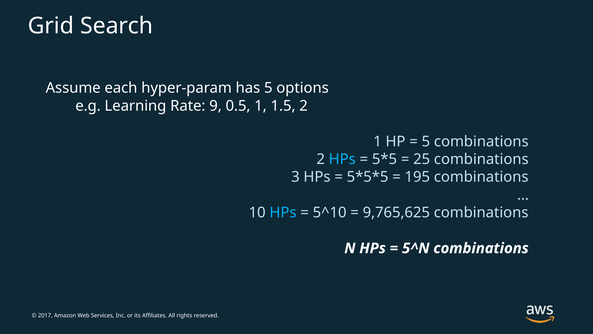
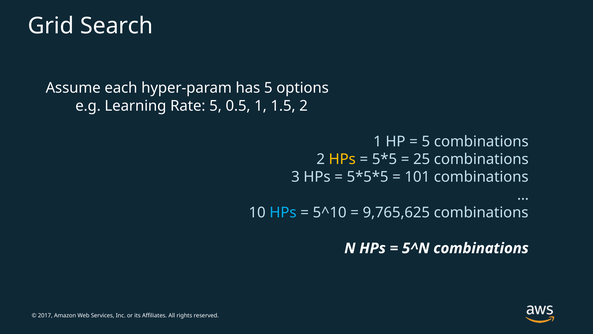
Rate 9: 9 -> 5
HPs at (342, 159) colour: light blue -> yellow
195: 195 -> 101
